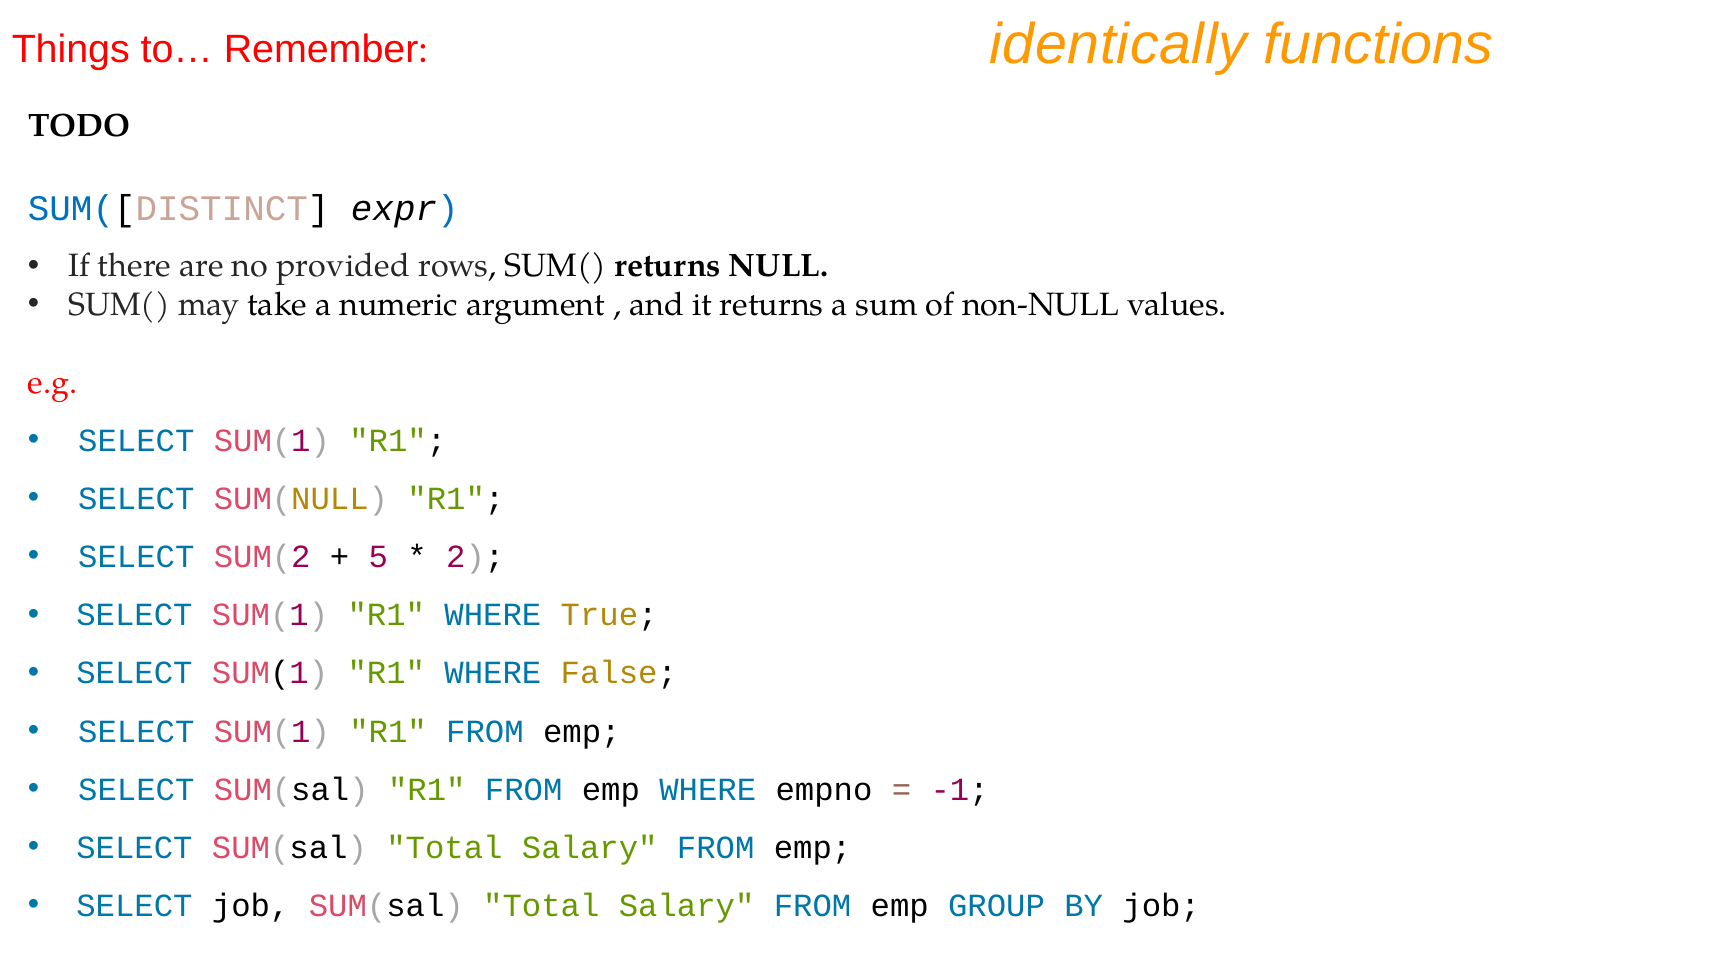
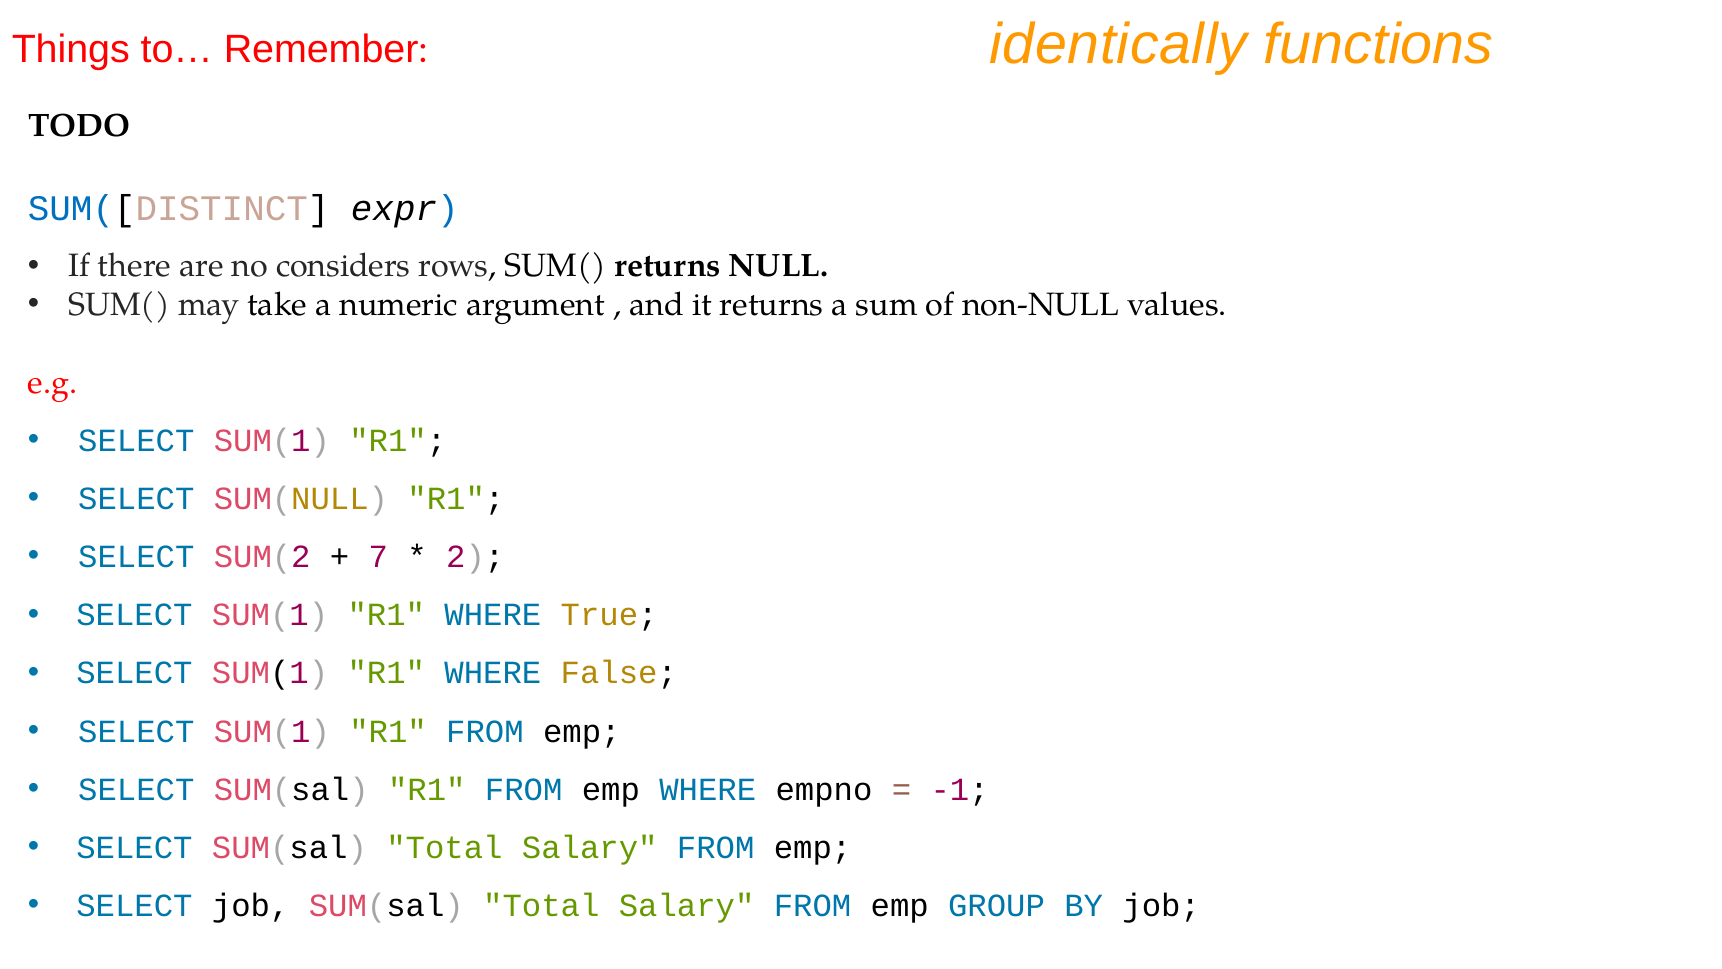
provided: provided -> considers
5: 5 -> 7
